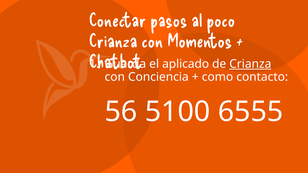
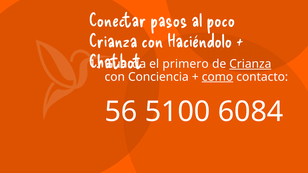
Momentos: Momentos -> Haciéndolo
aplicado: aplicado -> primero
como underline: none -> present
6555: 6555 -> 6084
